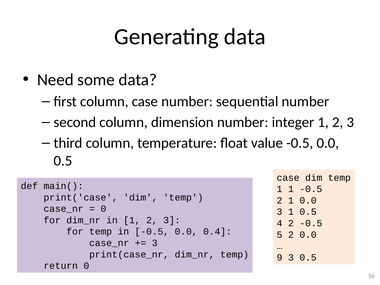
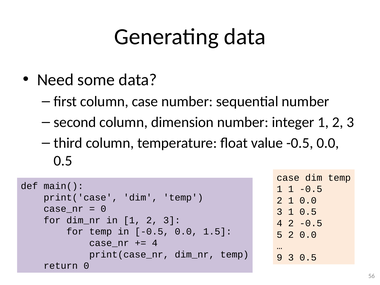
0.4: 0.4 -> 1.5
3 at (155, 243): 3 -> 4
